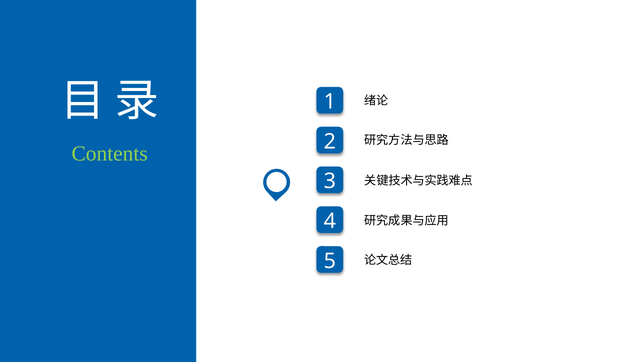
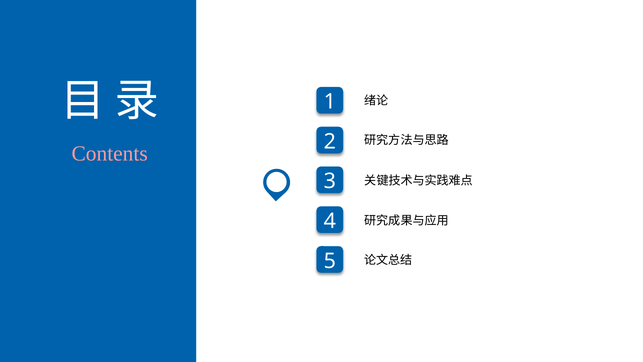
Contents colour: light green -> pink
